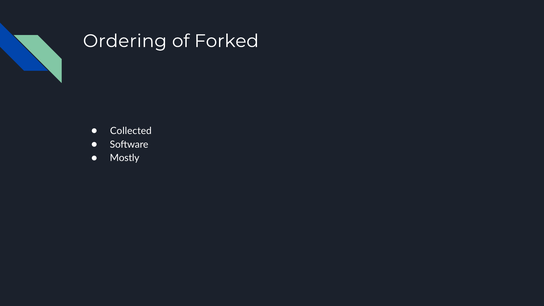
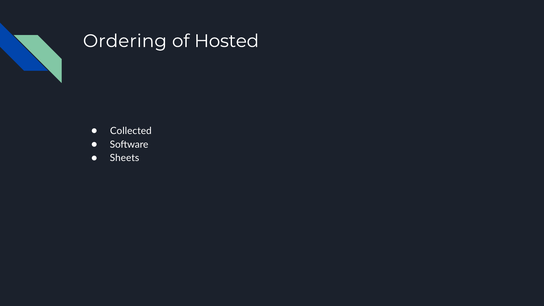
Forked: Forked -> Hosted
Mostly: Mostly -> Sheets
